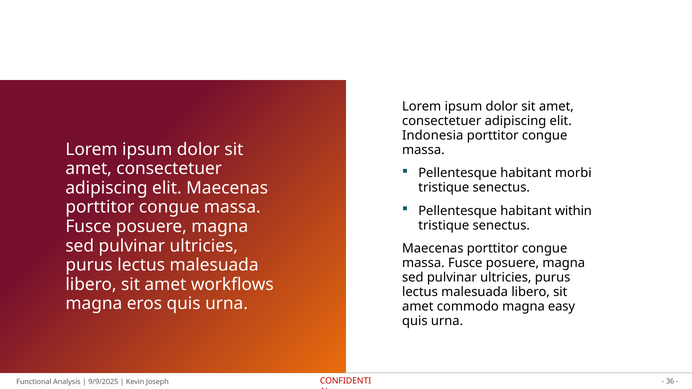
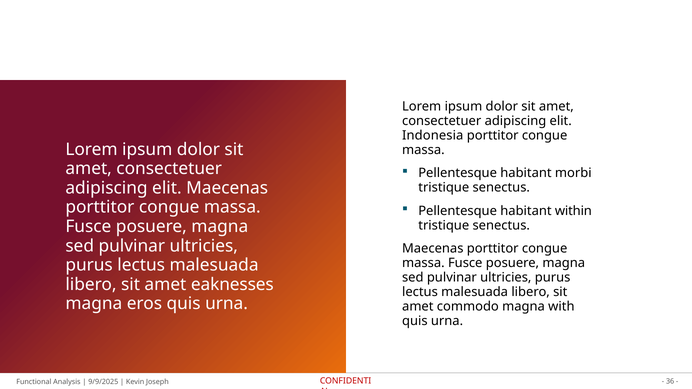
workflows: workflows -> eaknesses
easy: easy -> with
